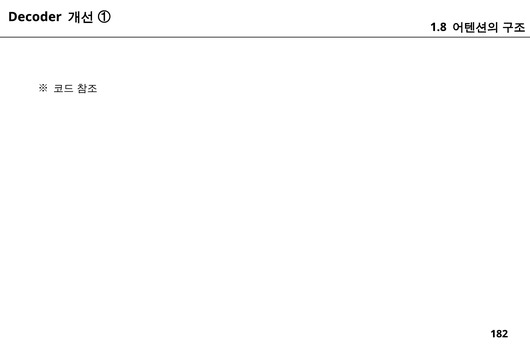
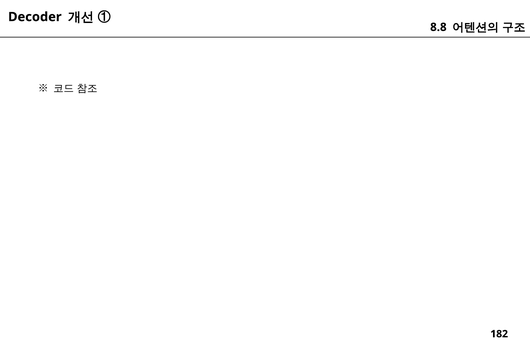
1.8: 1.8 -> 8.8
